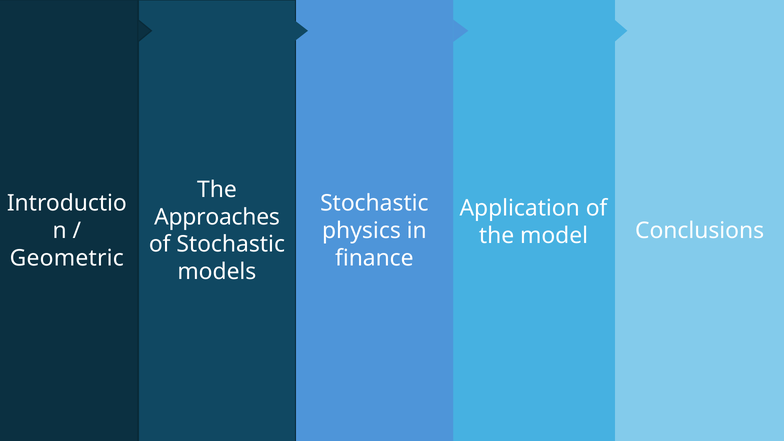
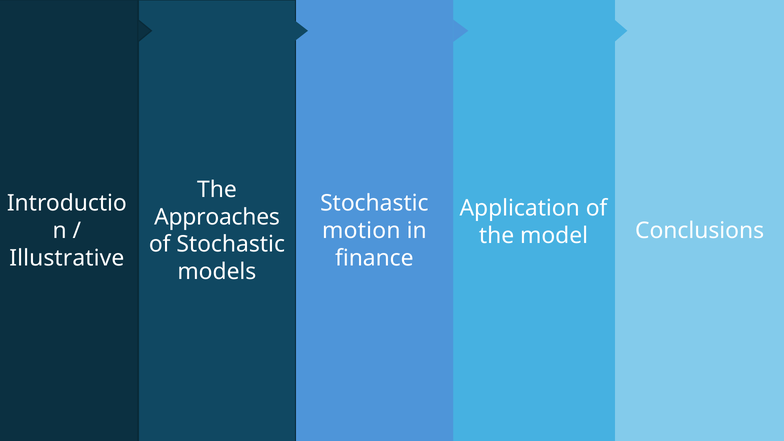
physics: physics -> motion
Geometric: Geometric -> Illustrative
